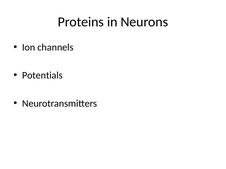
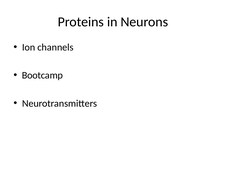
Potentials: Potentials -> Bootcamp
